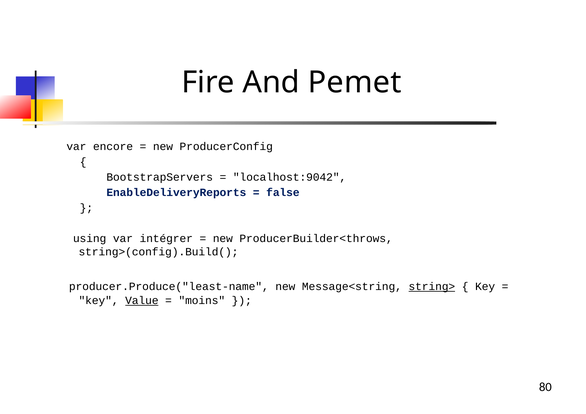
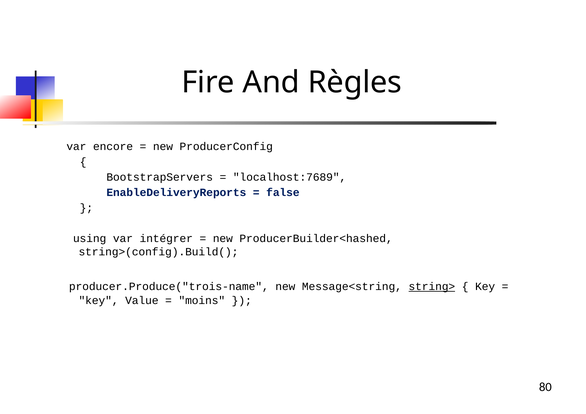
Pemet: Pemet -> Règles
localhost:9042: localhost:9042 -> localhost:7689
ProducerBuilder<throws: ProducerBuilder<throws -> ProducerBuilder<hashed
producer.Produce("least-name: producer.Produce("least-name -> producer.Produce("trois-name
Value underline: present -> none
